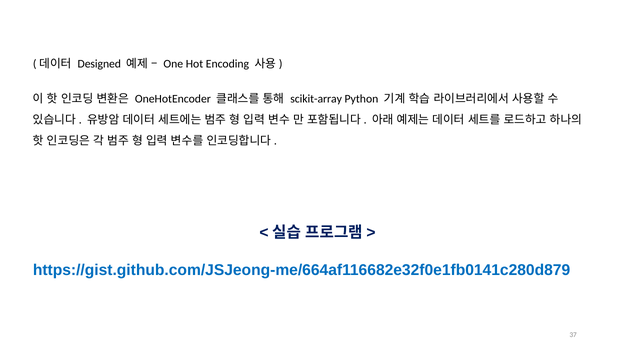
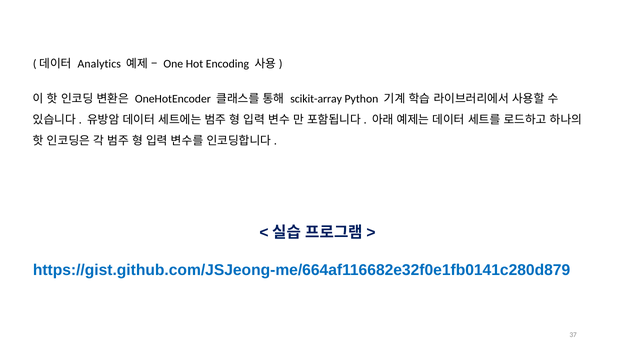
Designed: Designed -> Analytics
